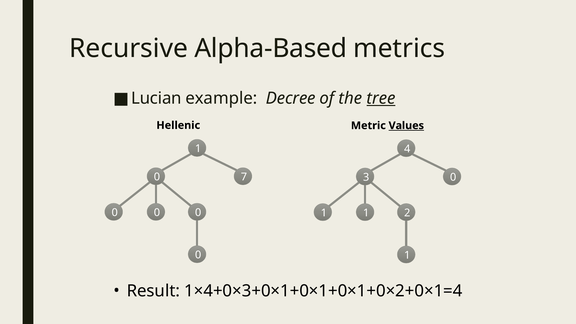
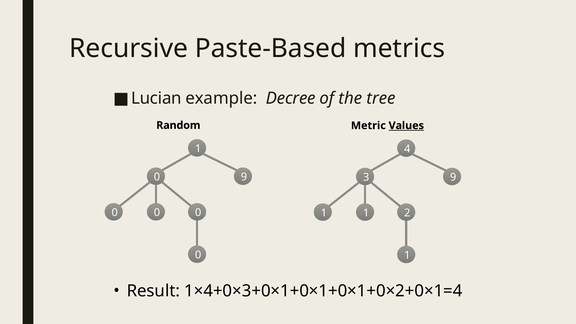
Alpha-Based: Alpha-Based -> Paste-Based
tree underline: present -> none
Hellenic: Hellenic -> Random
0 7: 7 -> 9
3 0: 0 -> 9
